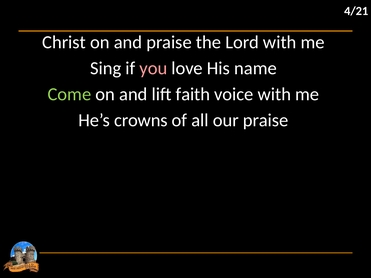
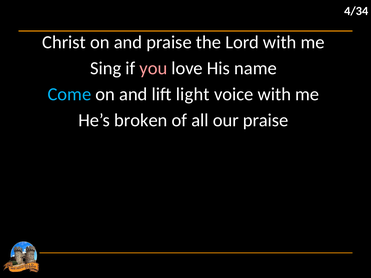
4/21: 4/21 -> 4/34
Come colour: light green -> light blue
faith: faith -> light
crowns: crowns -> broken
